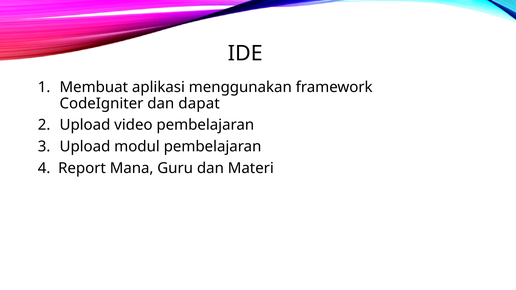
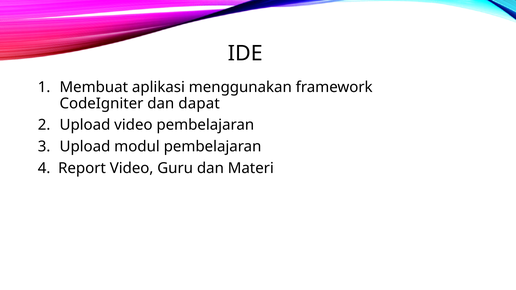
Report Mana: Mana -> Video
